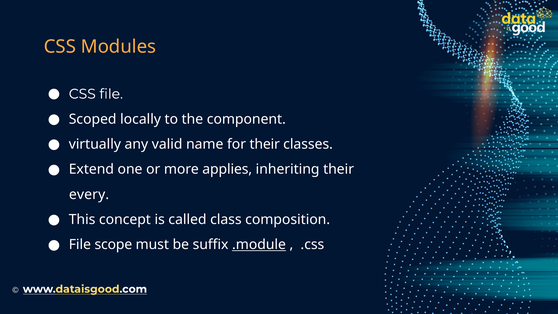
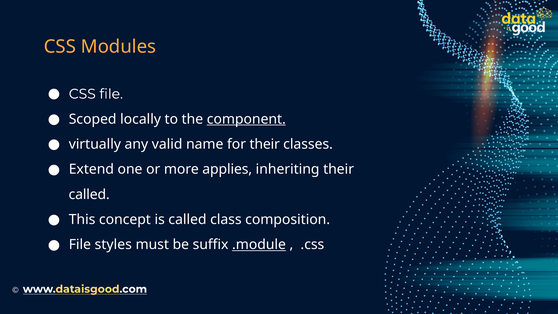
component underline: none -> present
every at (89, 194): every -> called
scope: scope -> styles
